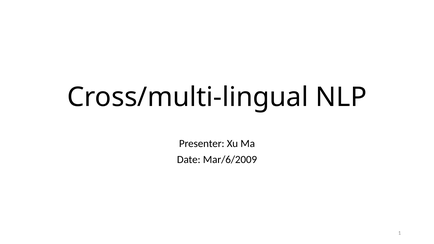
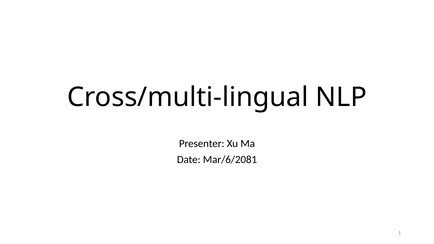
Mar/6/2009: Mar/6/2009 -> Mar/6/2081
